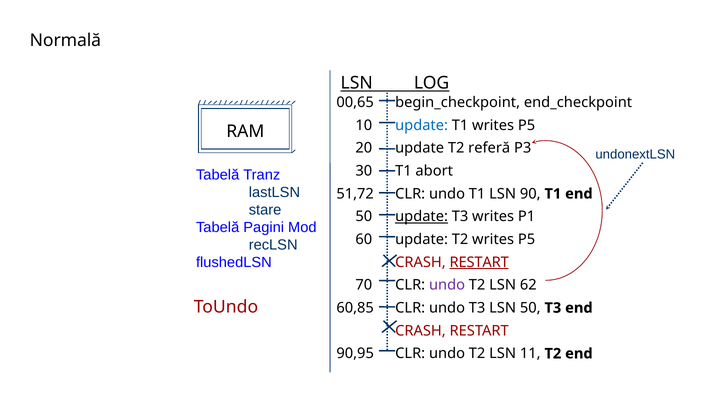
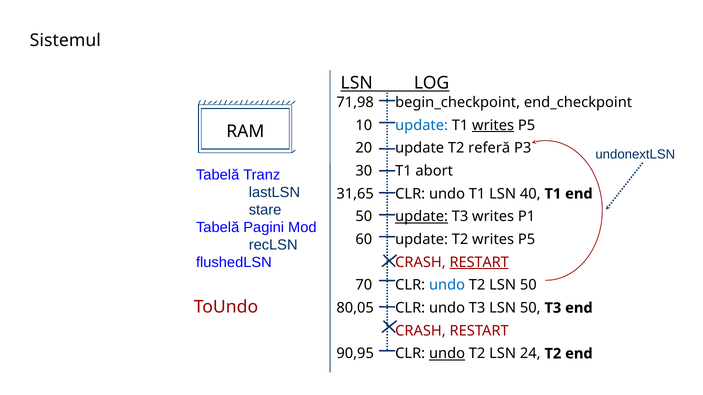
Normală: Normală -> Sistemul
00,65: 00,65 -> 71,98
writes at (493, 125) underline: none -> present
51,72: 51,72 -> 31,65
90: 90 -> 40
undo at (447, 285) colour: purple -> blue
T2 LSN 62: 62 -> 50
60,85: 60,85 -> 80,05
undo at (447, 354) underline: none -> present
11: 11 -> 24
